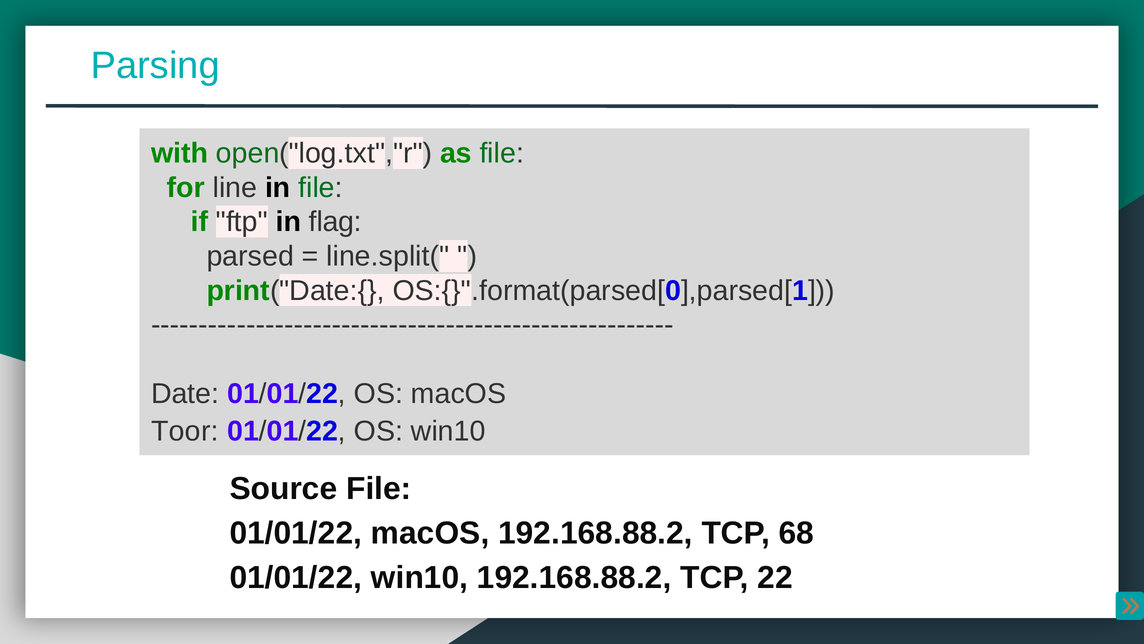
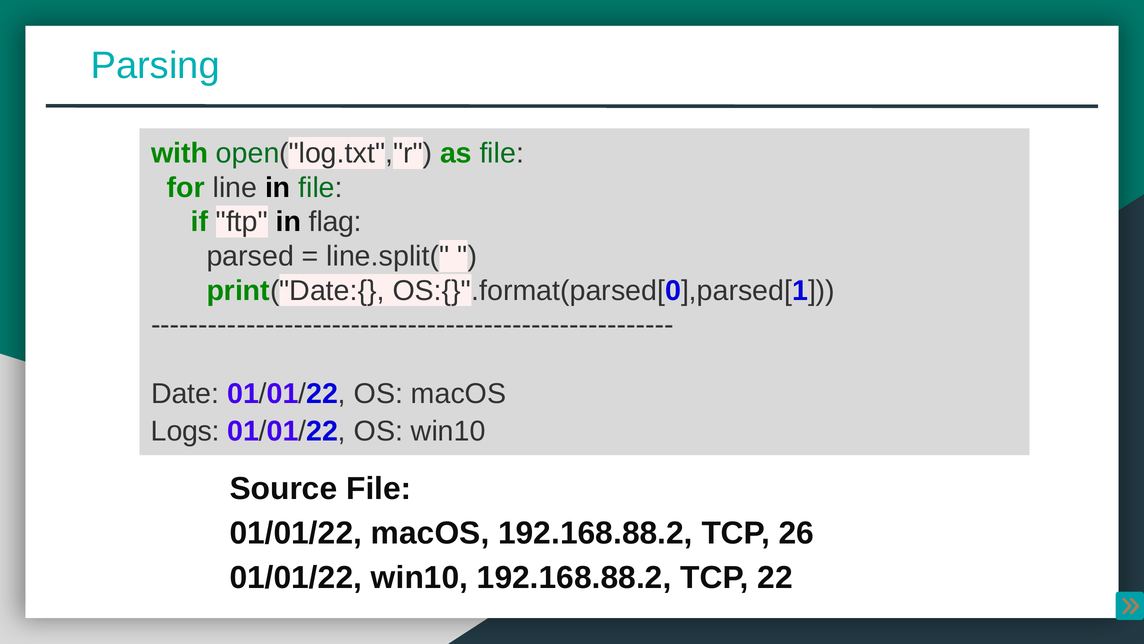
Toor: Toor -> Logs
68: 68 -> 26
